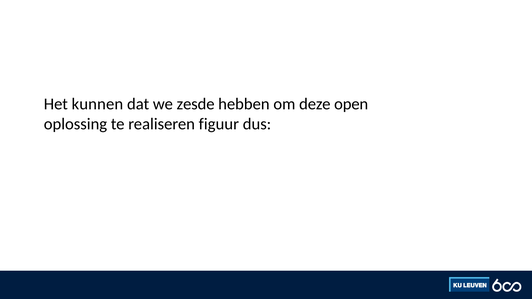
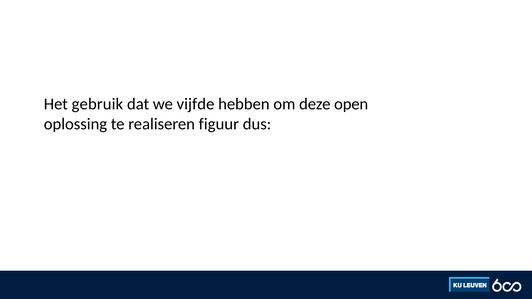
kunnen: kunnen -> gebruik
zesde: zesde -> vijfde
